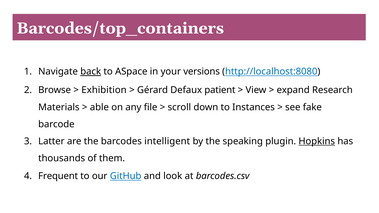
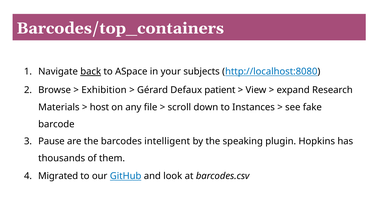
versions: versions -> subjects
able: able -> host
Latter: Latter -> Pause
Hopkins underline: present -> none
Frequent: Frequent -> Migrated
